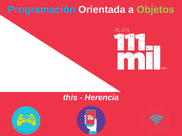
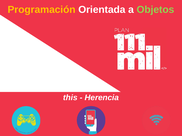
Programación colour: light blue -> yellow
